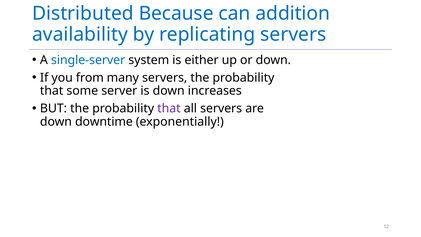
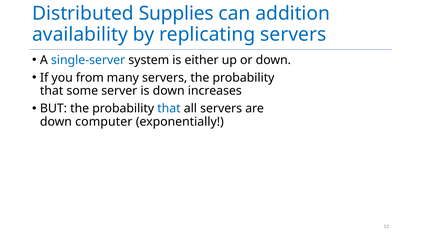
Because: Because -> Supplies
that at (169, 109) colour: purple -> blue
downtime: downtime -> computer
